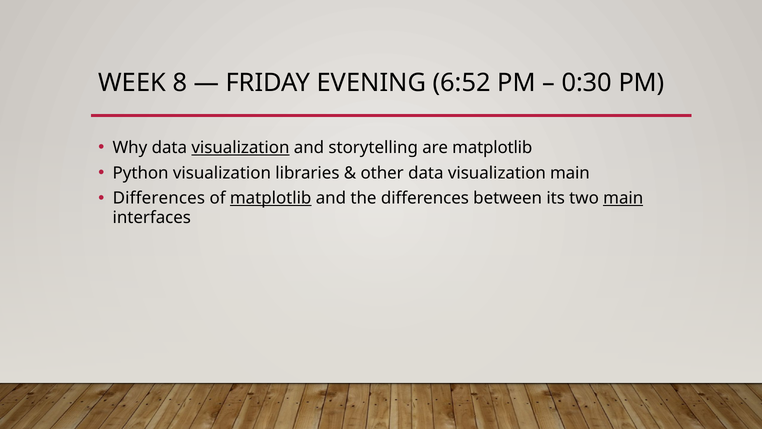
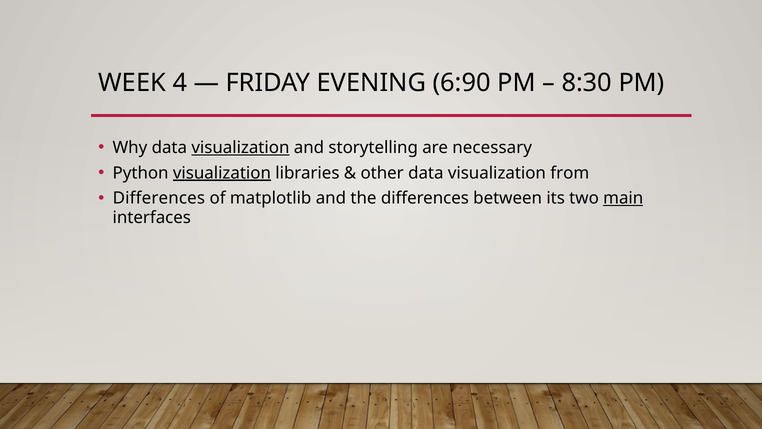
8: 8 -> 4
6:52: 6:52 -> 6:90
0:30: 0:30 -> 8:30
are matplotlib: matplotlib -> necessary
visualization at (222, 173) underline: none -> present
visualization main: main -> from
matplotlib at (271, 198) underline: present -> none
